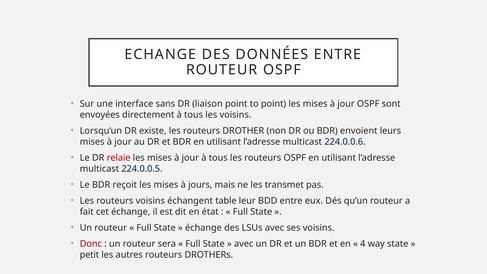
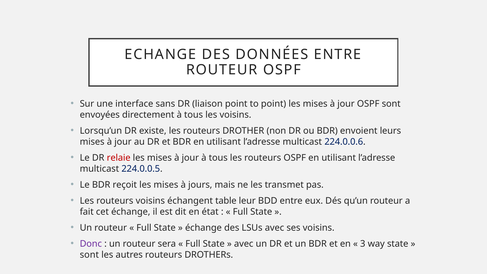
Donc colour: red -> purple
4: 4 -> 3
petit at (89, 255): petit -> sont
